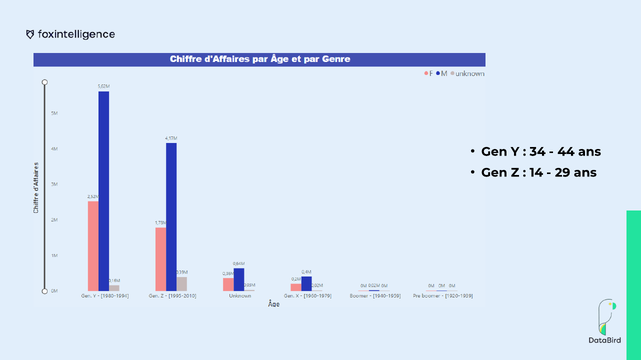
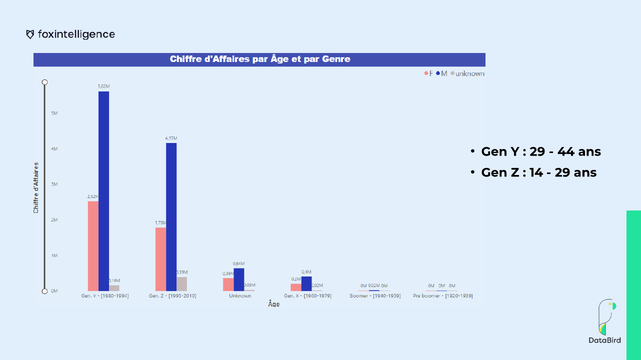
34 at (538, 152): 34 -> 29
